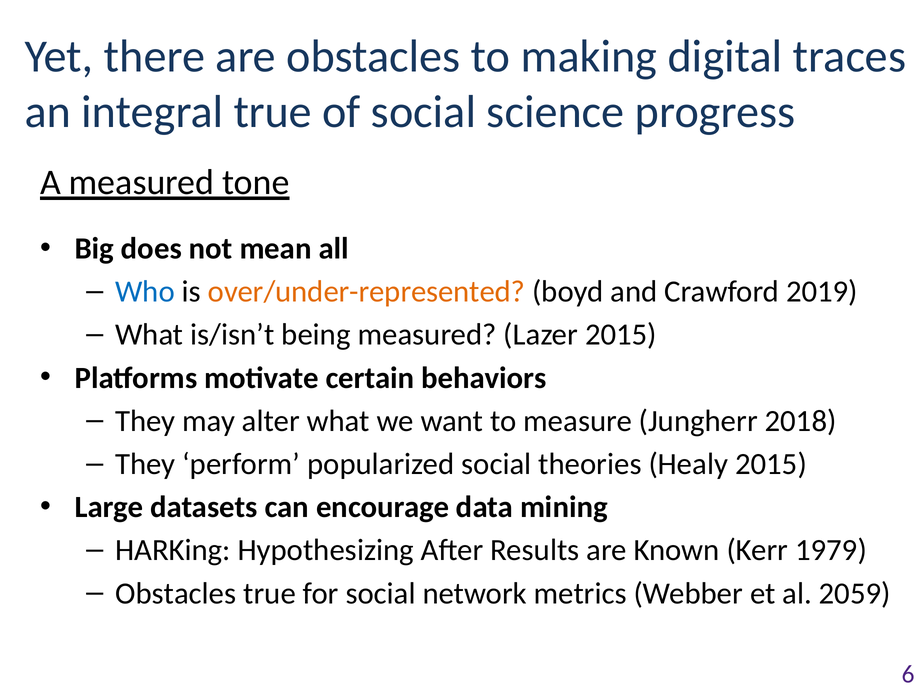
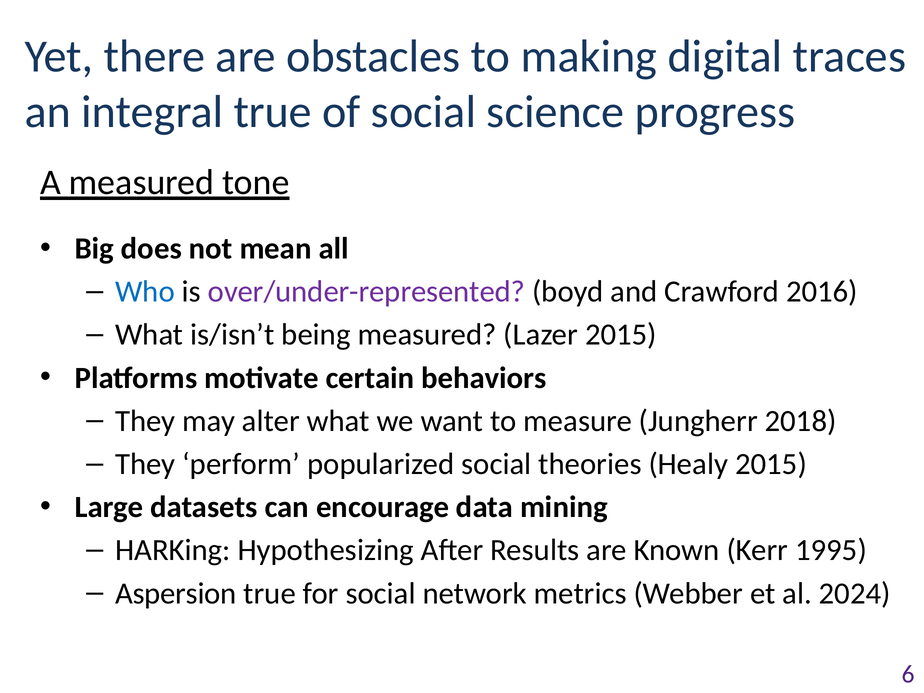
over/under-represented colour: orange -> purple
2019: 2019 -> 2016
1979: 1979 -> 1995
Obstacles at (176, 593): Obstacles -> Aspersion
2059: 2059 -> 2024
